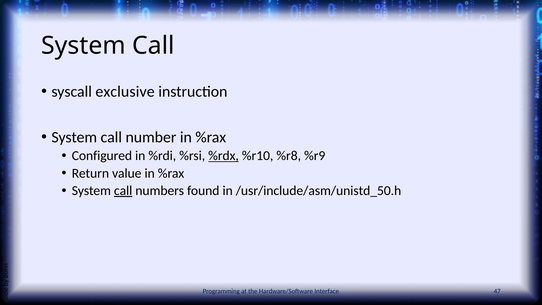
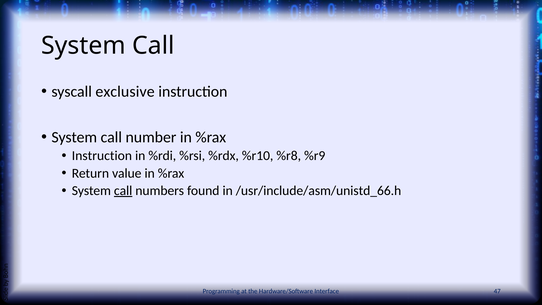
Configured at (102, 156): Configured -> Instruction
%rdx underline: present -> none
/usr/include/asm/unistd_50.h: /usr/include/asm/unistd_50.h -> /usr/include/asm/unistd_66.h
